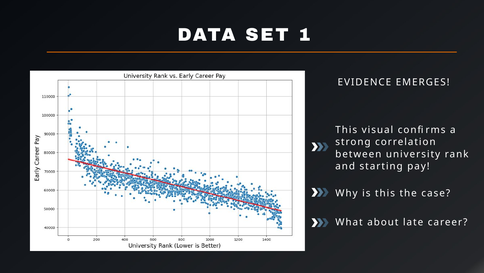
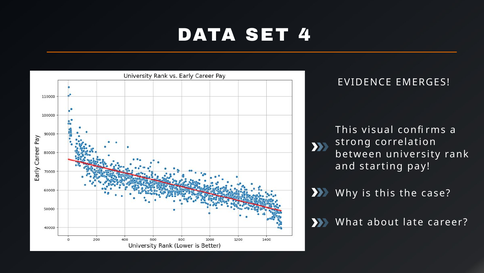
1: 1 -> 4
